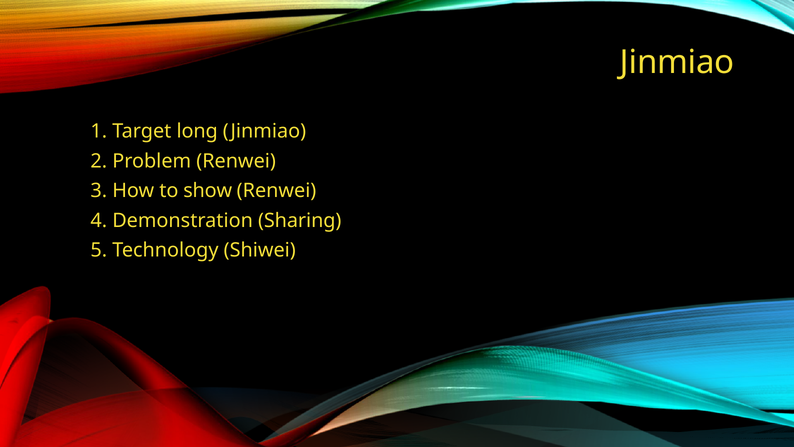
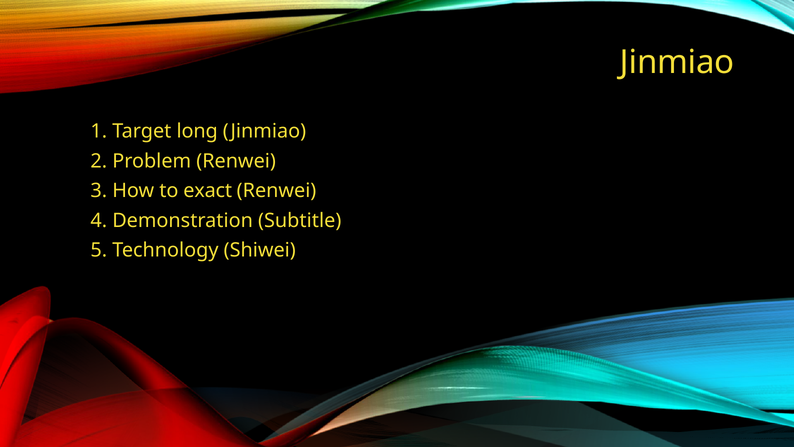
show: show -> exact
Sharing: Sharing -> Subtitle
